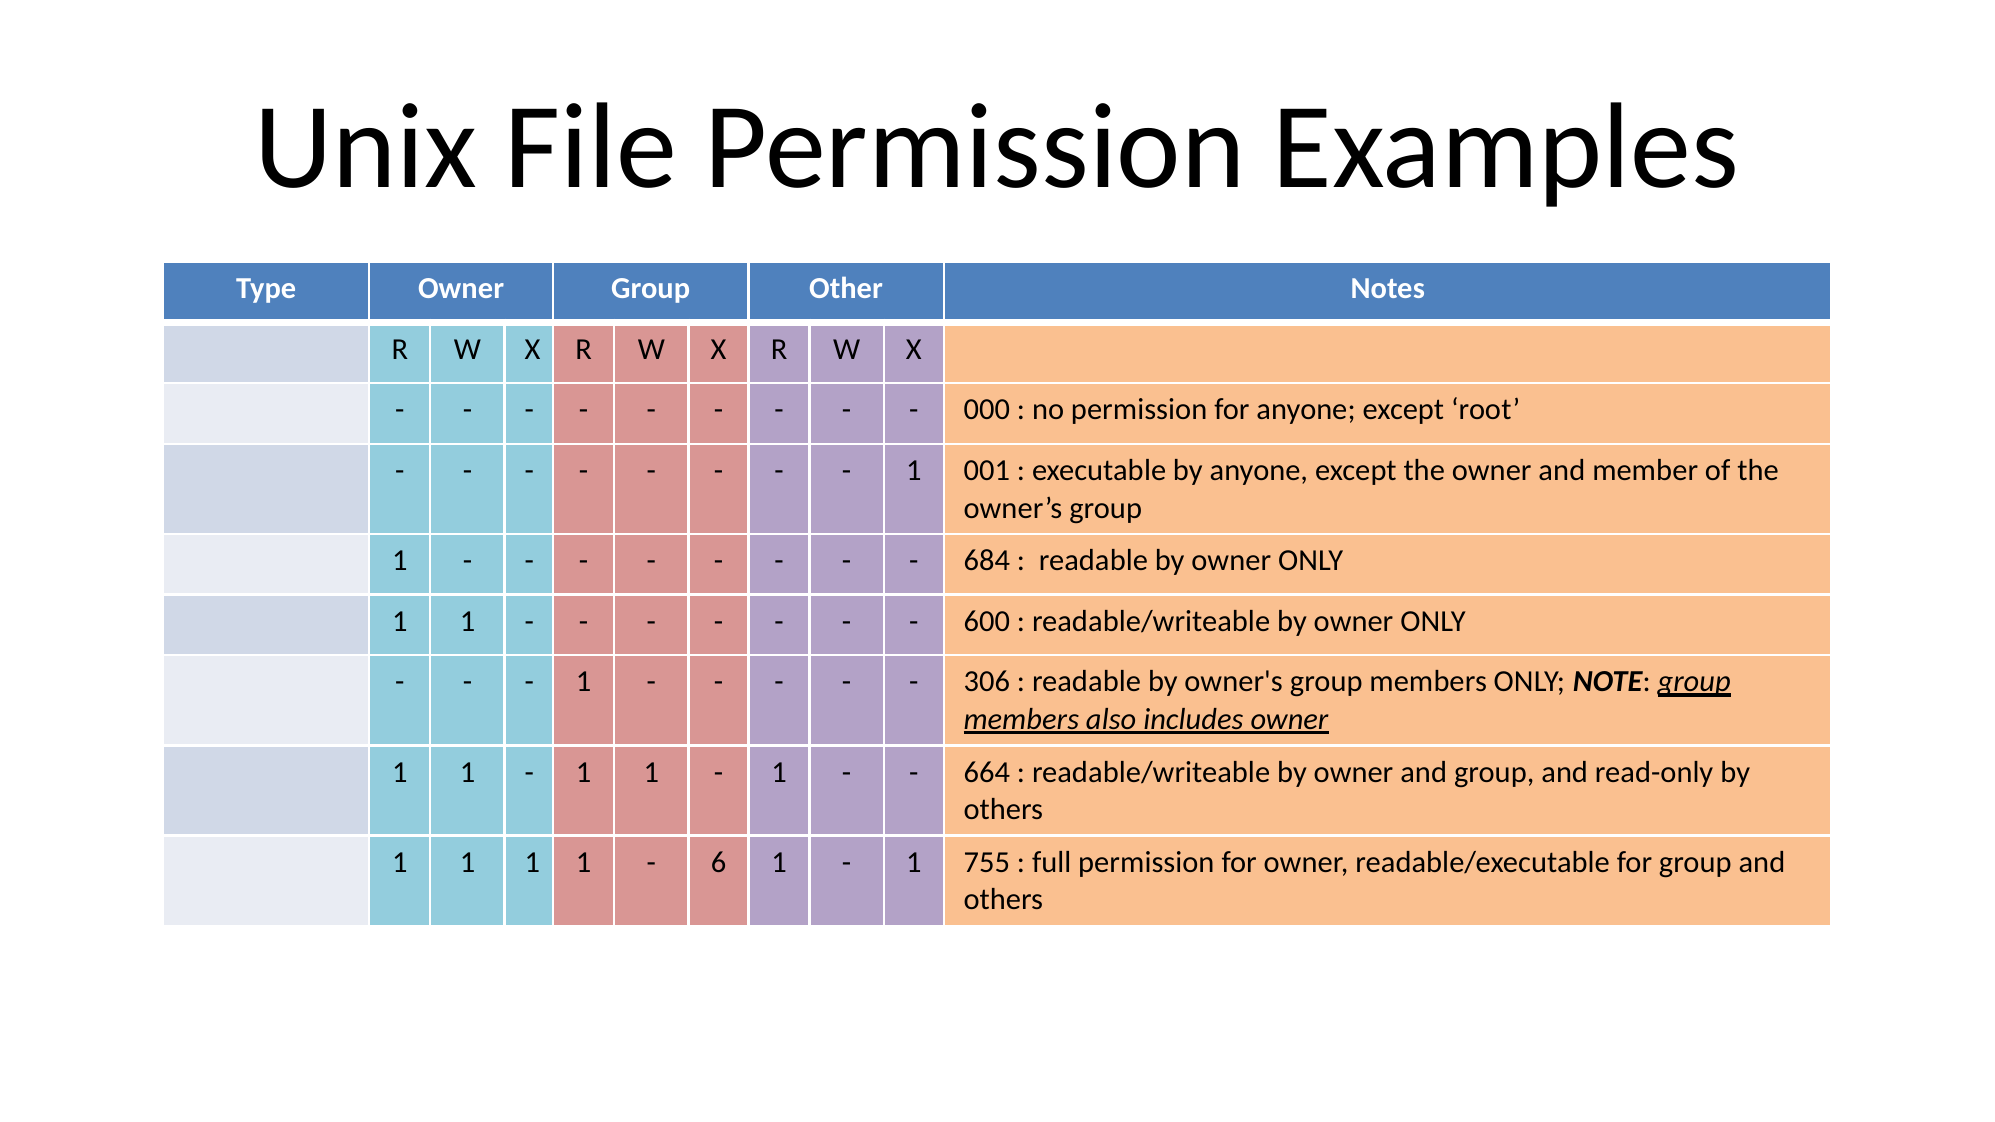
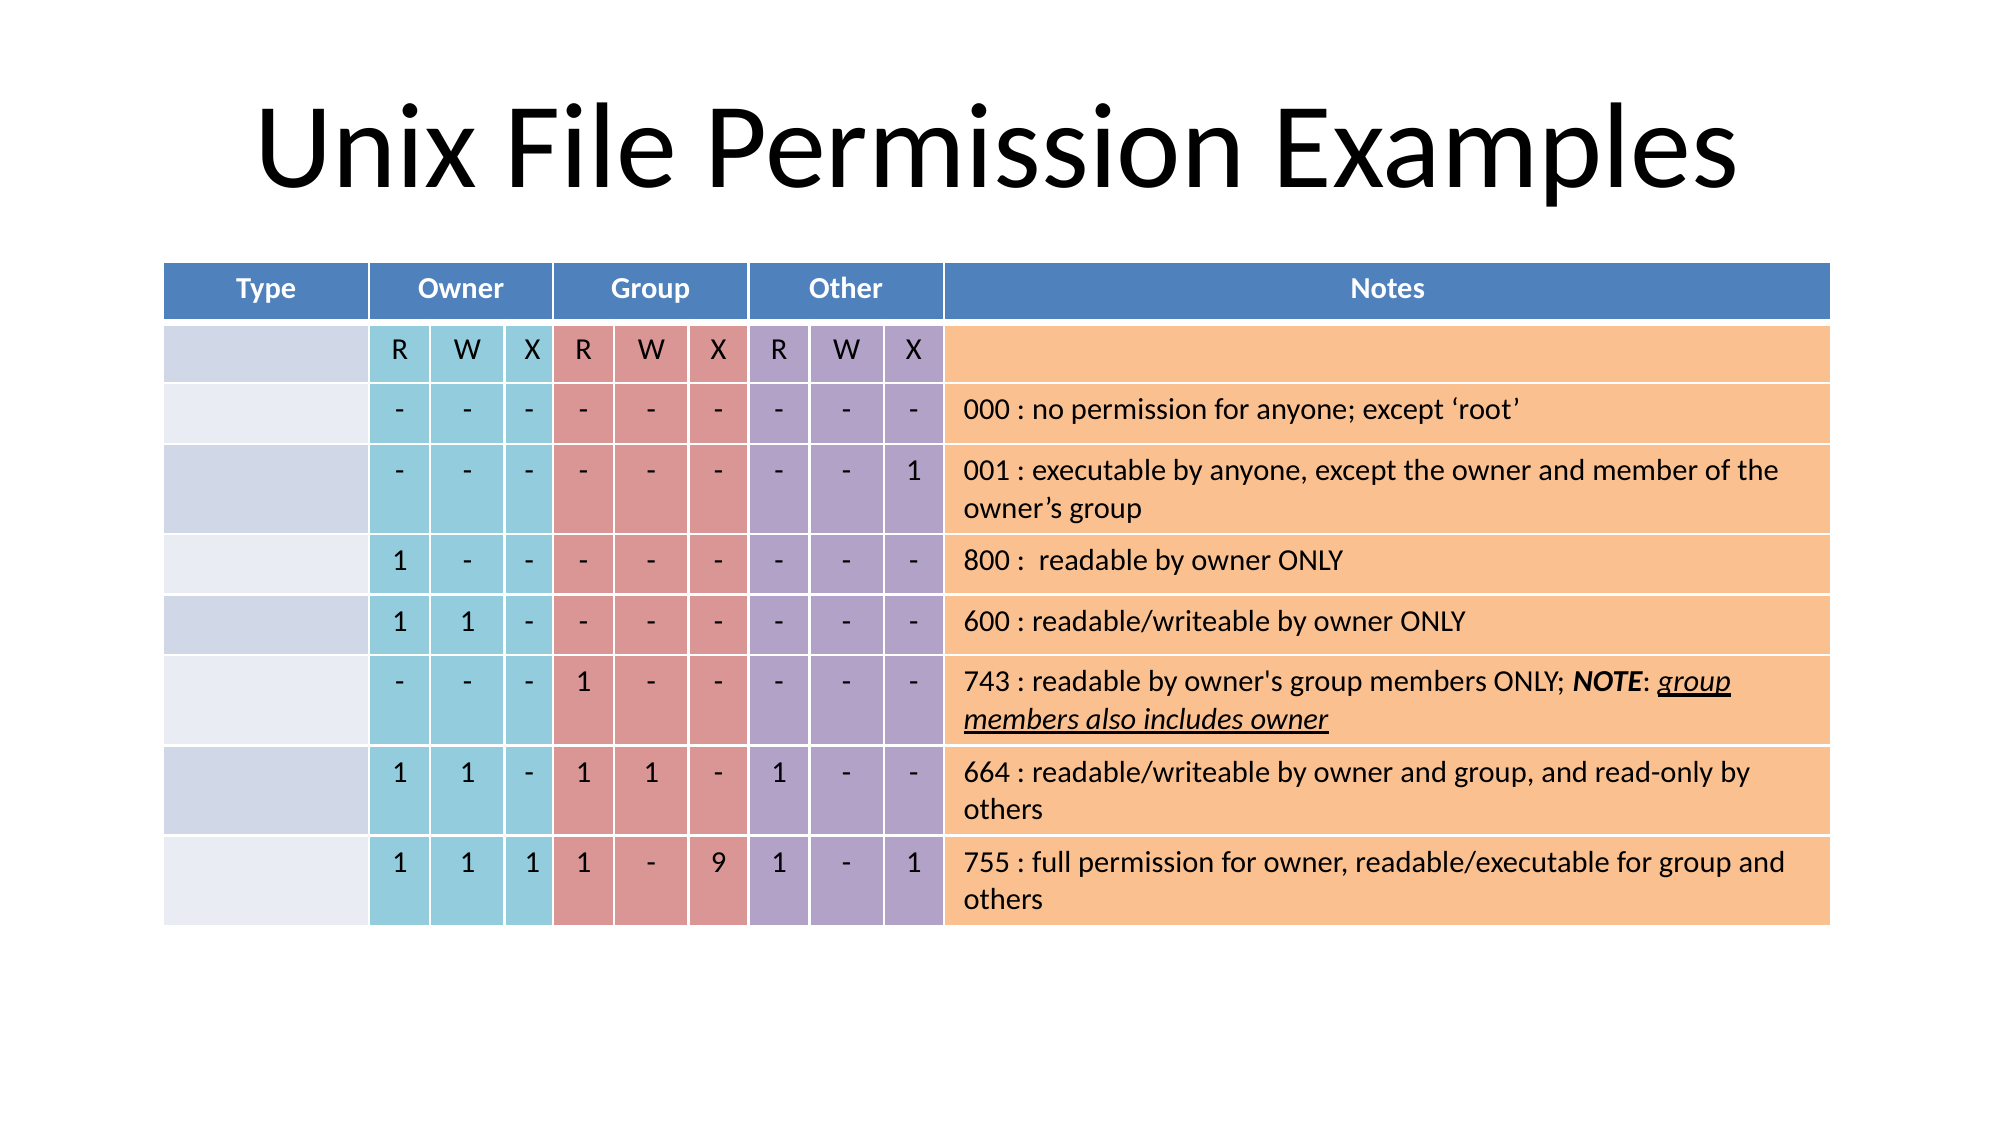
684: 684 -> 800
306: 306 -> 743
6: 6 -> 9
